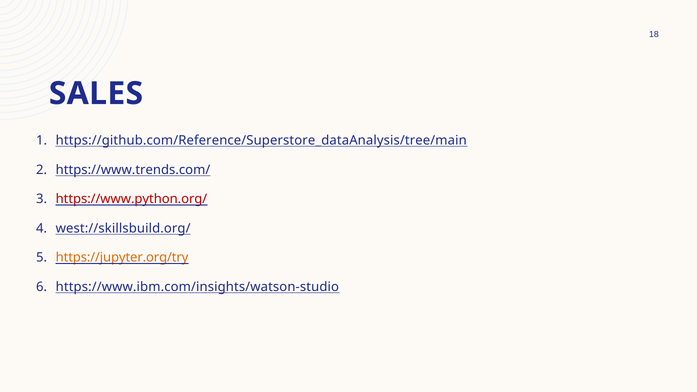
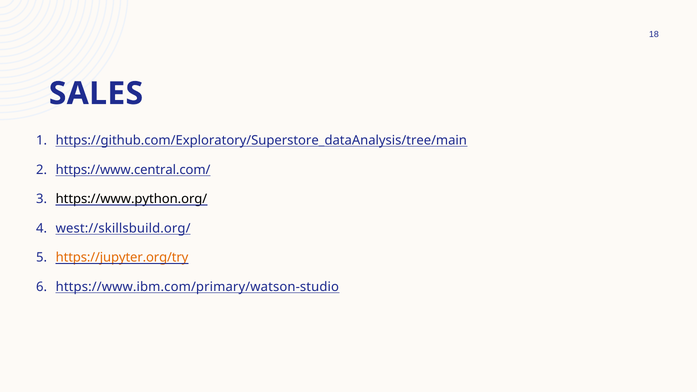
https://github.com/Reference/Superstore_dataAnalysis/tree/main: https://github.com/Reference/Superstore_dataAnalysis/tree/main -> https://github.com/Exploratory/Superstore_dataAnalysis/tree/main
https://www.trends.com/: https://www.trends.com/ -> https://www.central.com/
https://www.python.org/ colour: red -> black
https://www.ibm.com/insights/watson-studio: https://www.ibm.com/insights/watson-studio -> https://www.ibm.com/primary/watson-studio
